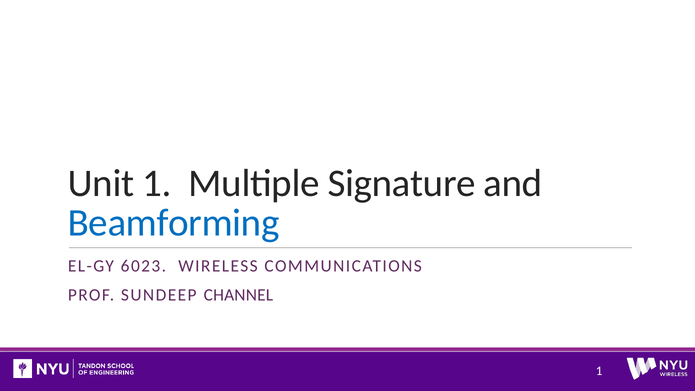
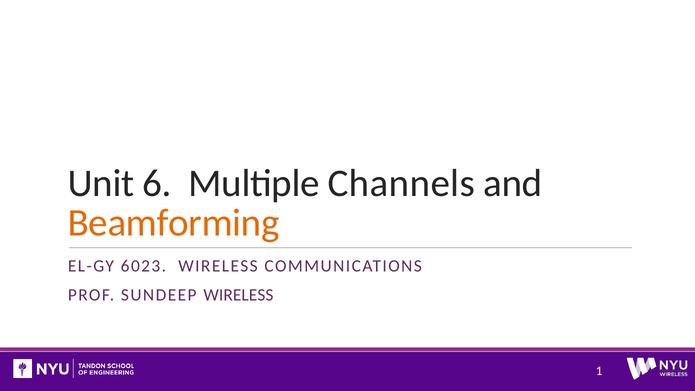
Unit 1: 1 -> 6
Signature: Signature -> Channels
Beamforming colour: blue -> orange
SUNDEEP CHANNEL: CHANNEL -> WIRELESS
